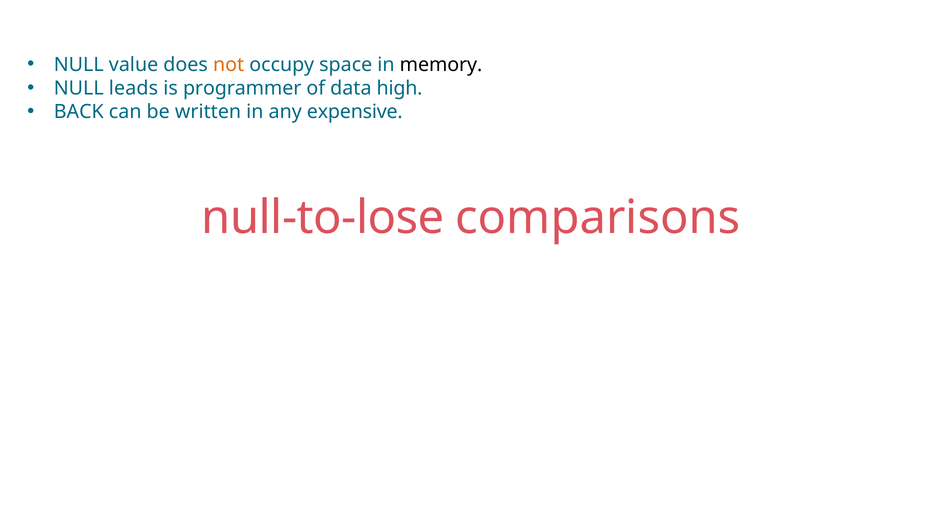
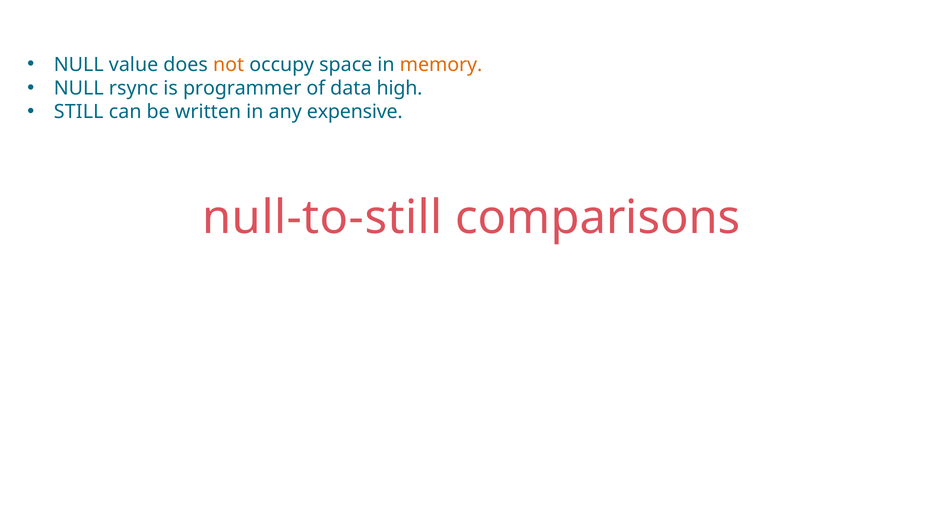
memory colour: black -> orange
leads: leads -> rsync
BACK: BACK -> STILL
null-to-lose: null-to-lose -> null-to-still
